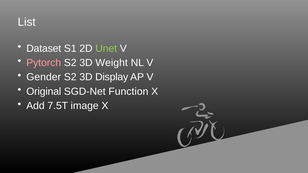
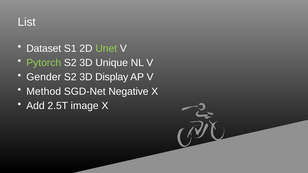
Pytorch colour: pink -> light green
Weight: Weight -> Unique
Original: Original -> Method
Function: Function -> Negative
7.5T: 7.5T -> 2.5T
